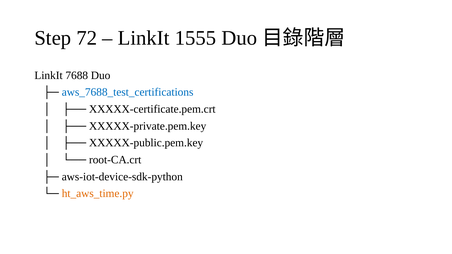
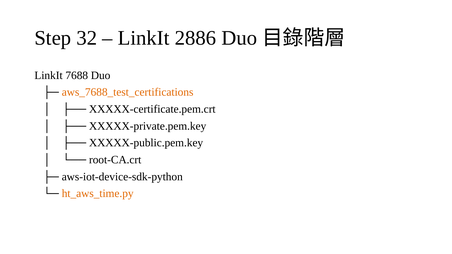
72: 72 -> 32
1555: 1555 -> 2886
aws_7688_test_certifications colour: blue -> orange
